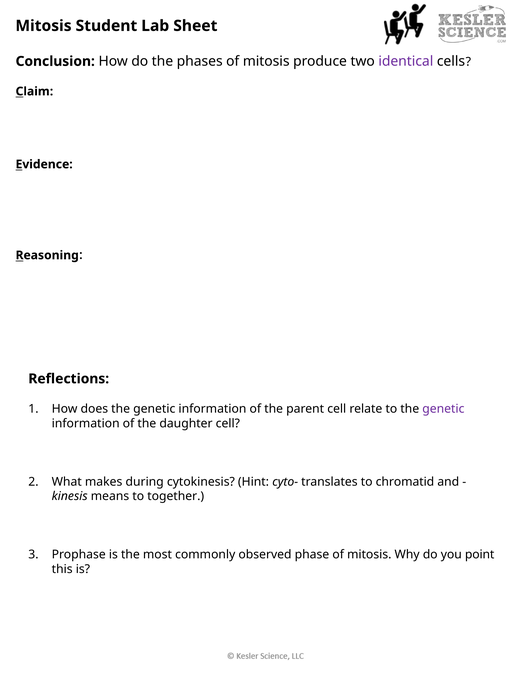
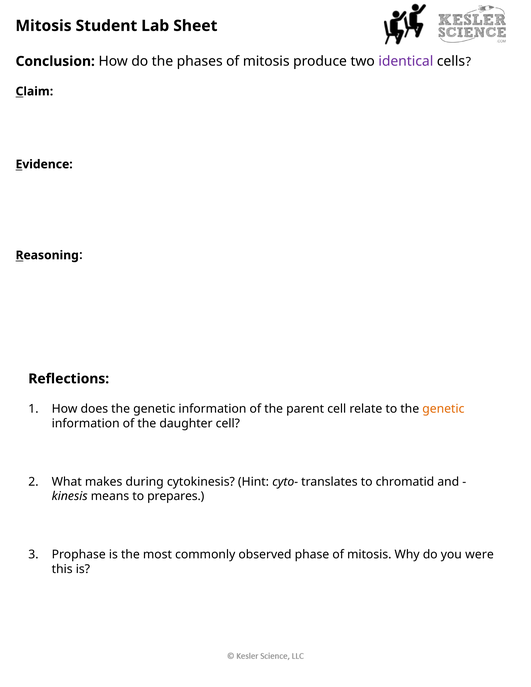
genetic at (443, 409) colour: purple -> orange
together: together -> prepares
point: point -> were
